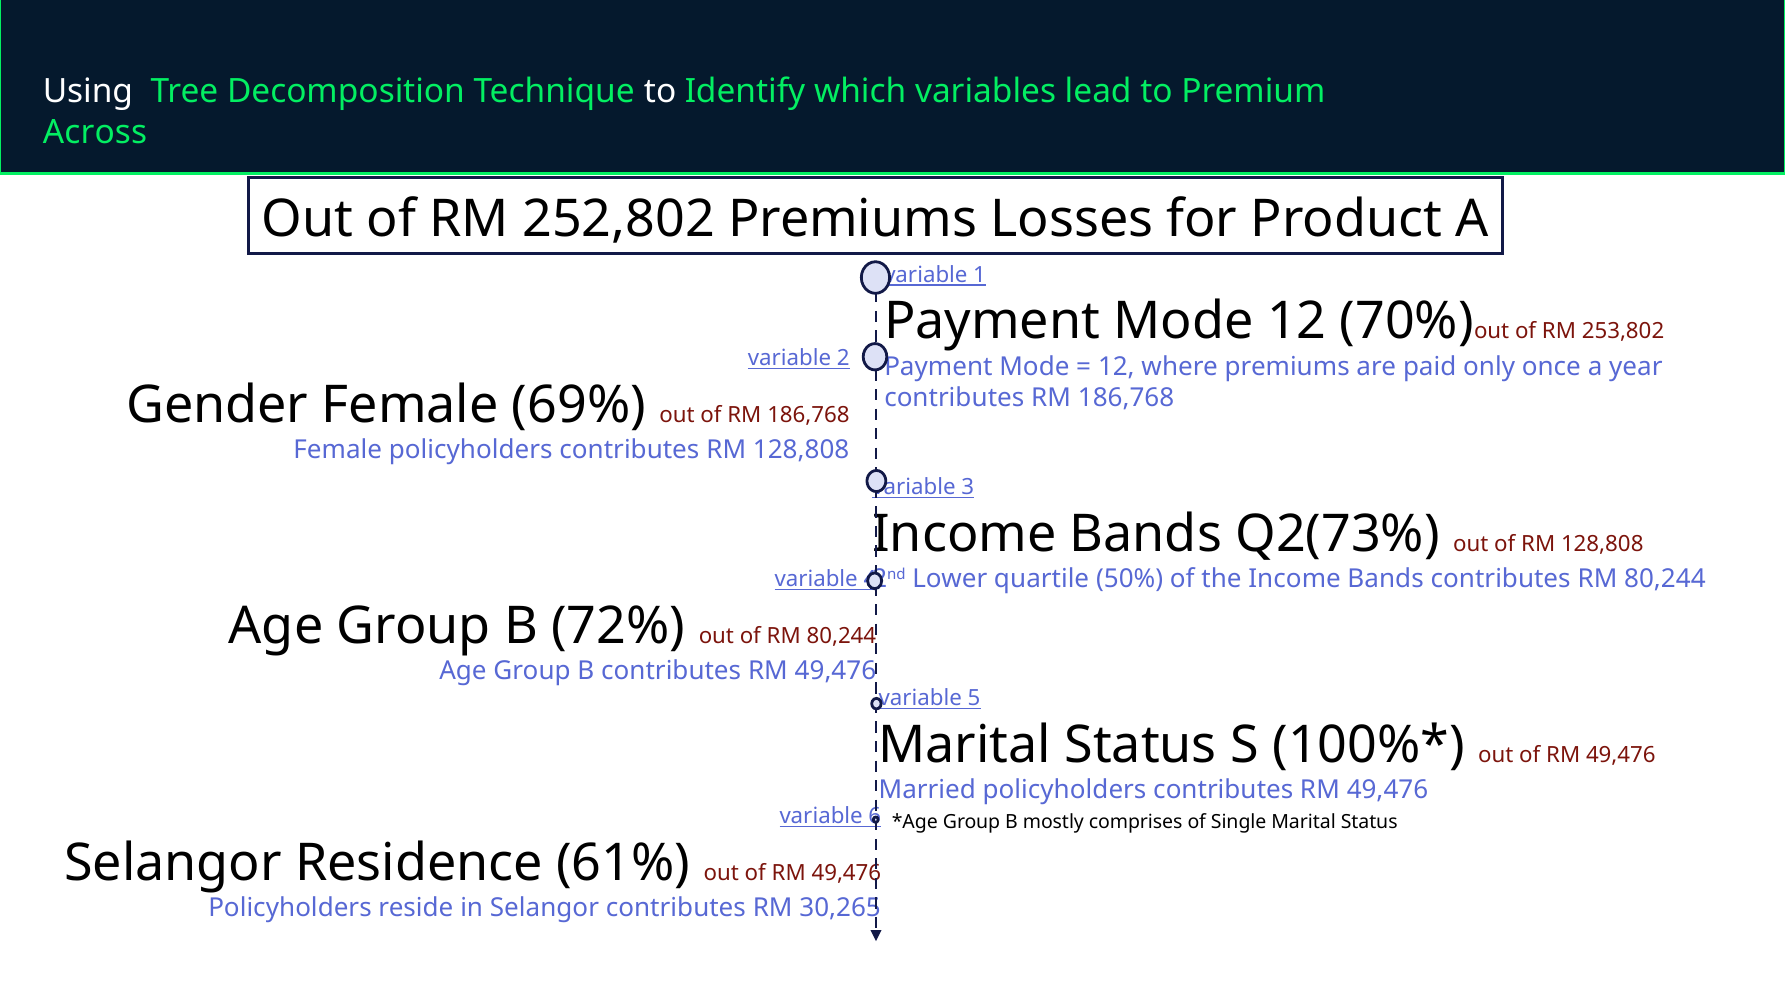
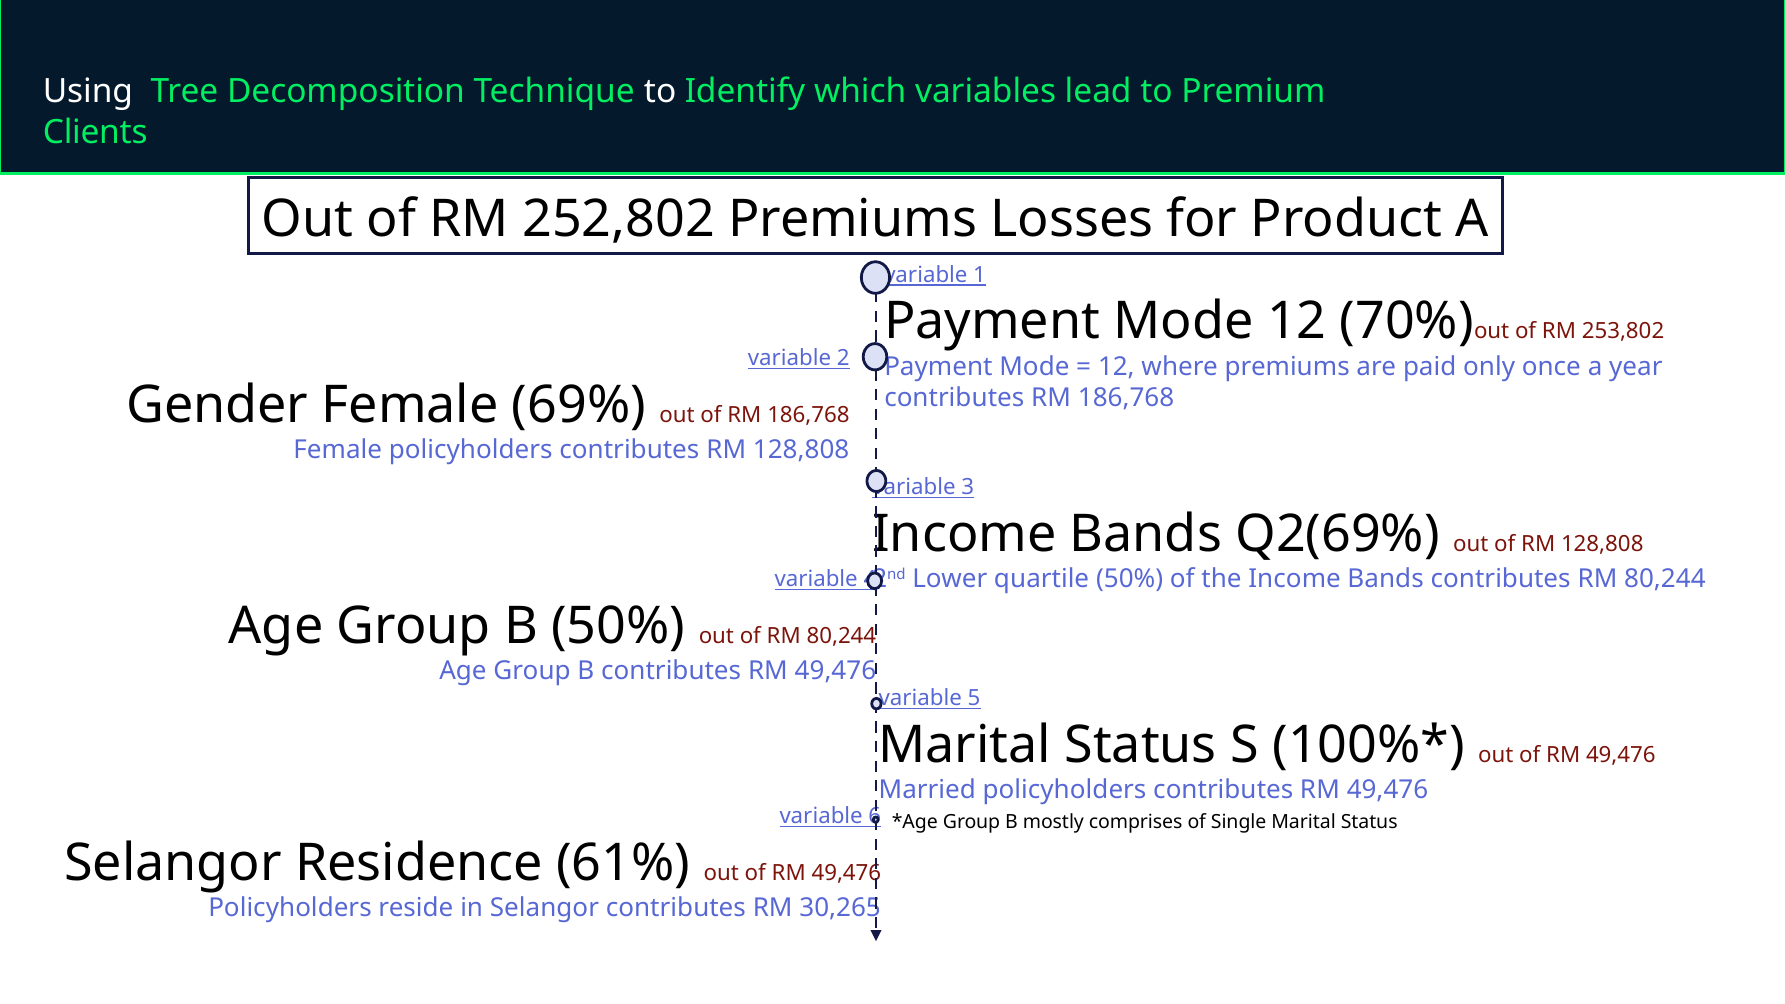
Across: Across -> Clients
Q2(73%: Q2(73% -> Q2(69%
B 72%: 72% -> 50%
